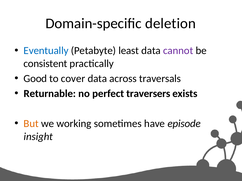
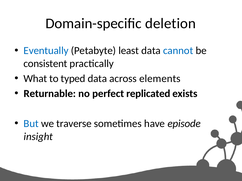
cannot colour: purple -> blue
Good: Good -> What
cover: cover -> typed
traversals: traversals -> elements
traversers: traversers -> replicated
But colour: orange -> blue
working: working -> traverse
